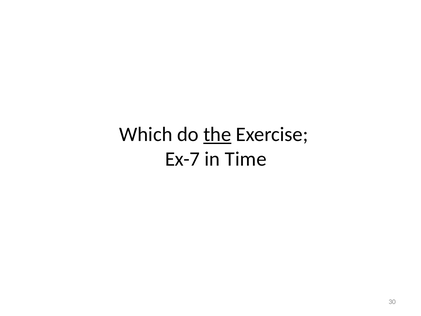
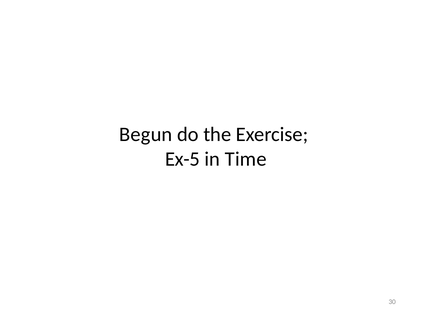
Which: Which -> Begun
the underline: present -> none
Ex-7: Ex-7 -> Ex-5
